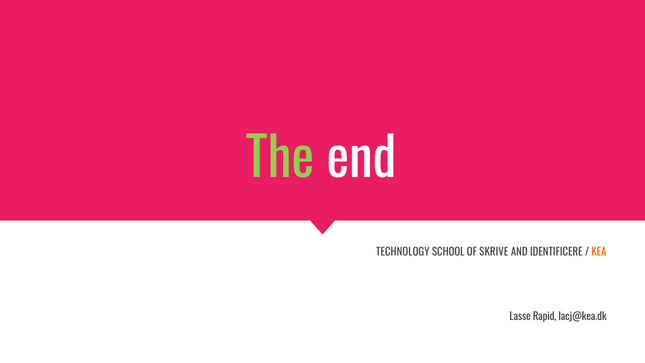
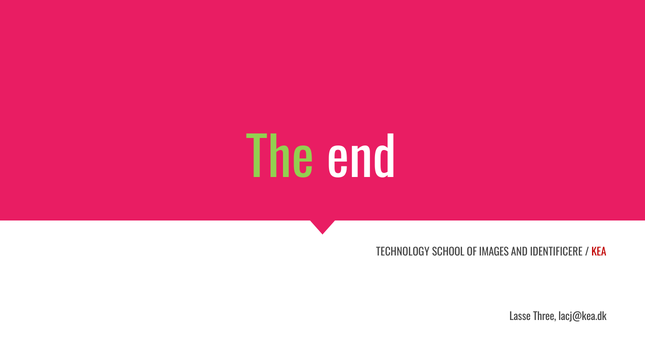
SKRIVE: SKRIVE -> IMAGES
KEA colour: orange -> red
Rapid: Rapid -> Three
